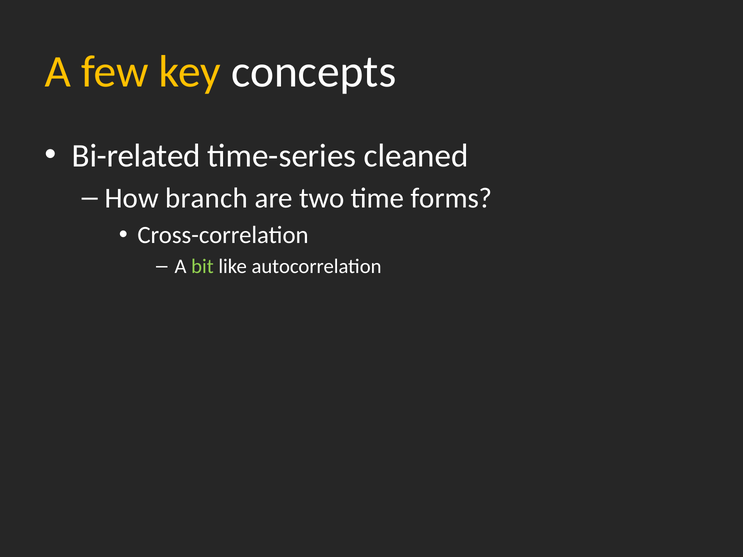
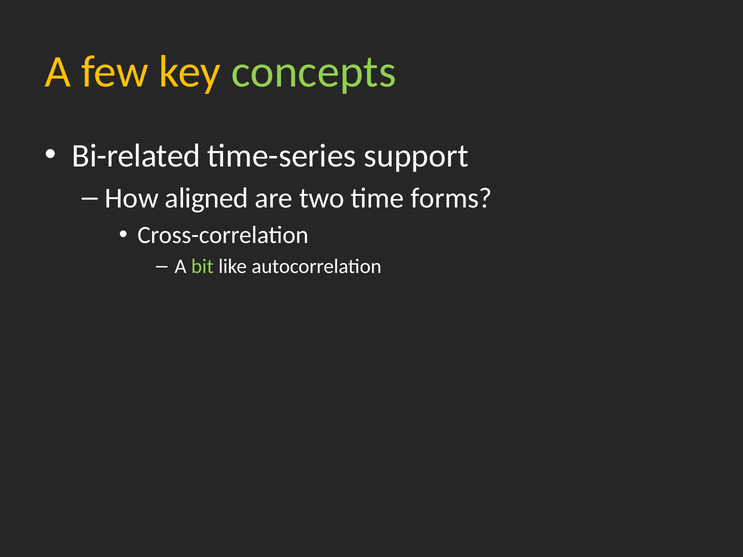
concepts colour: white -> light green
cleaned: cleaned -> support
branch: branch -> aligned
